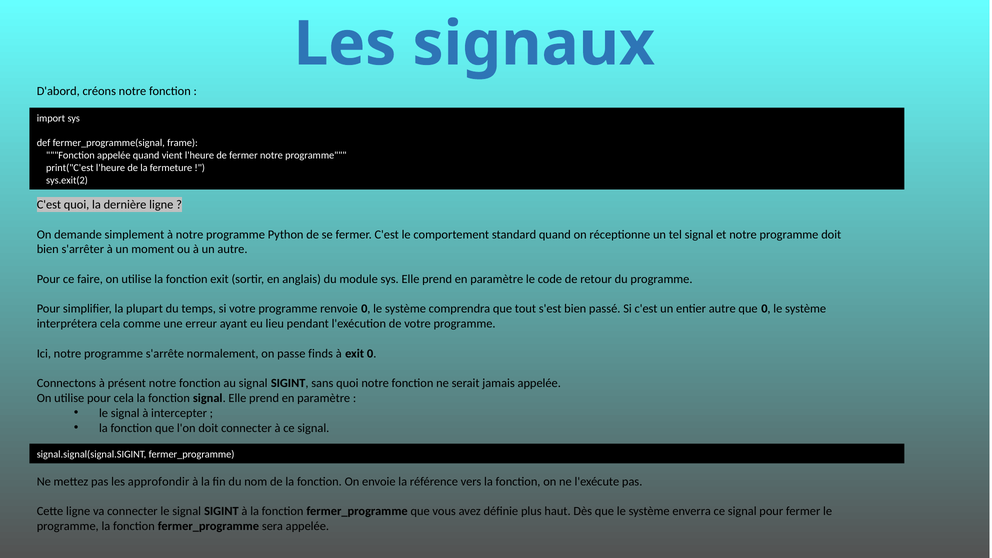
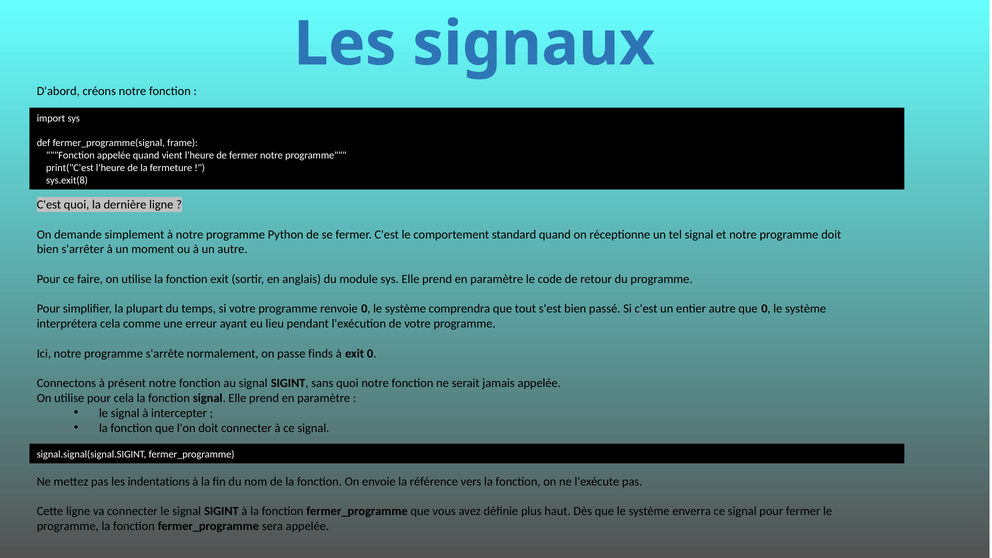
sys.exit(2: sys.exit(2 -> sys.exit(8
approfondir: approfondir -> indentations
